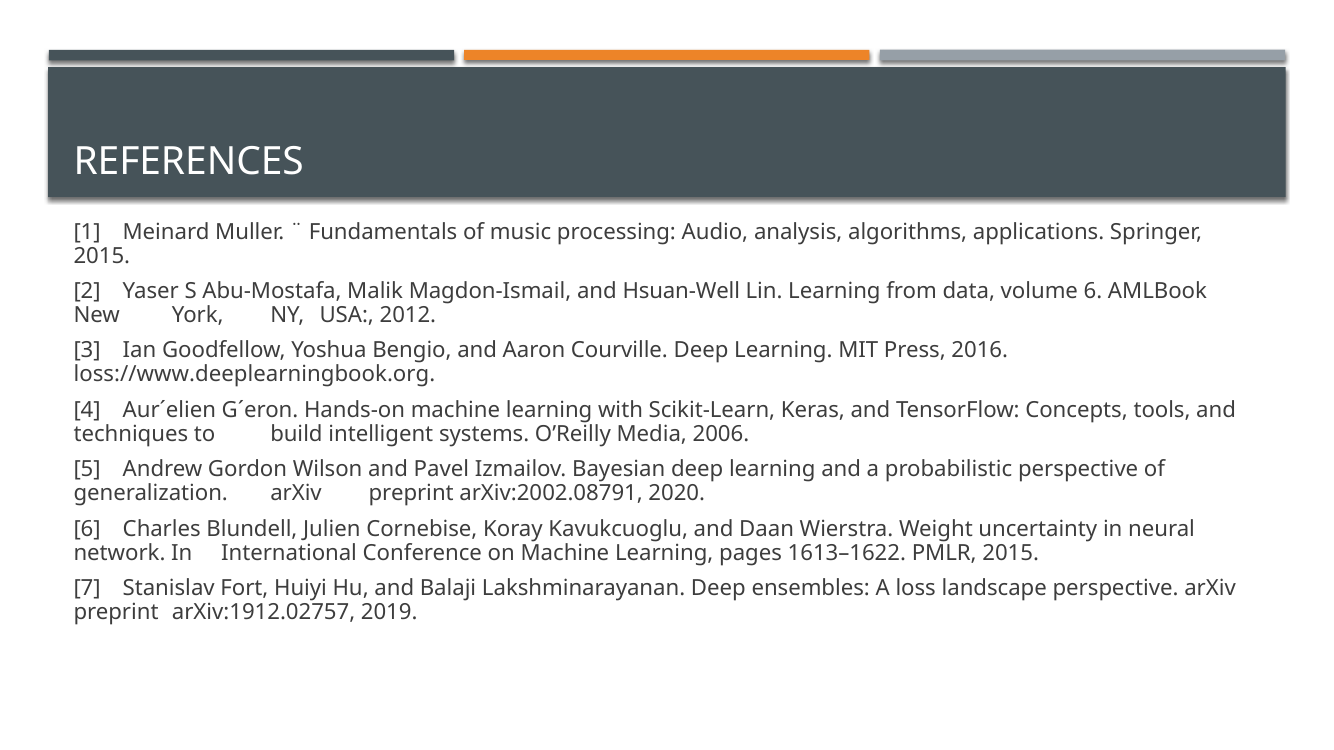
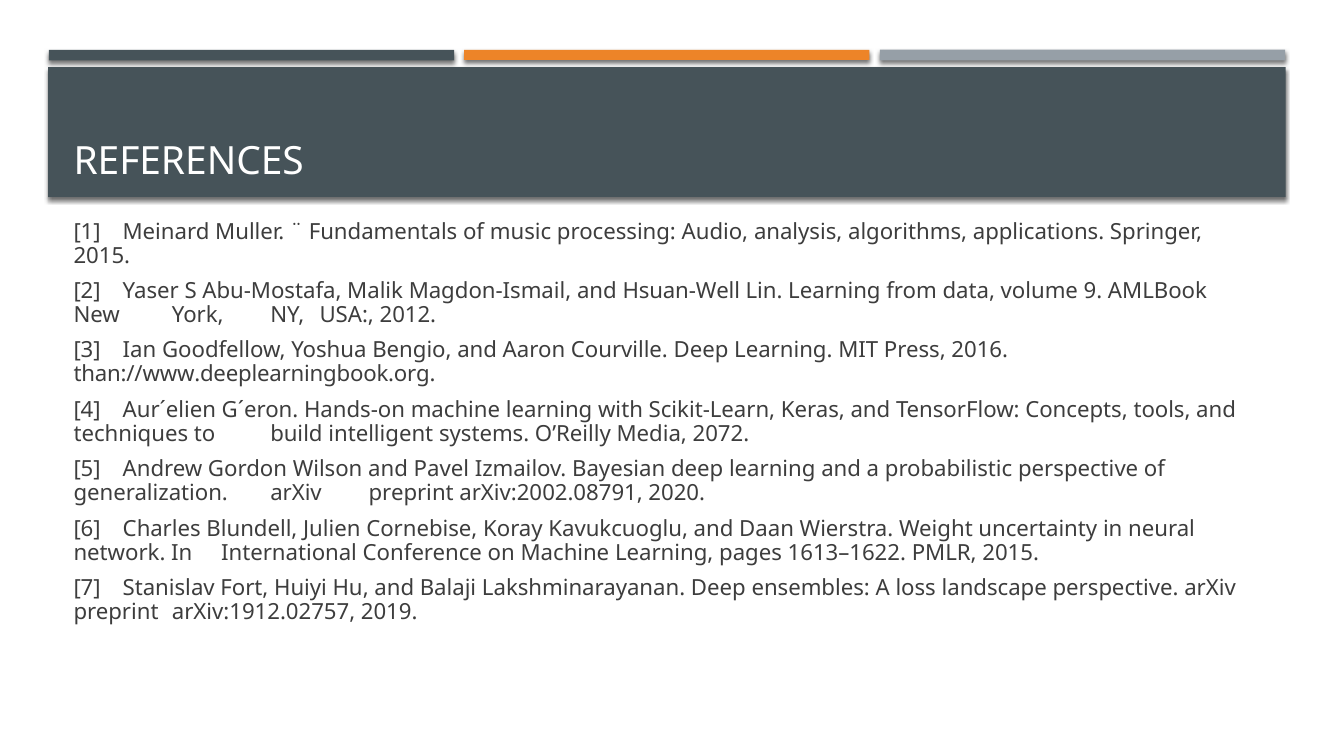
volume 6: 6 -> 9
loss://www.deeplearningbook.org: loss://www.deeplearningbook.org -> than://www.deeplearningbook.org
2006: 2006 -> 2072
